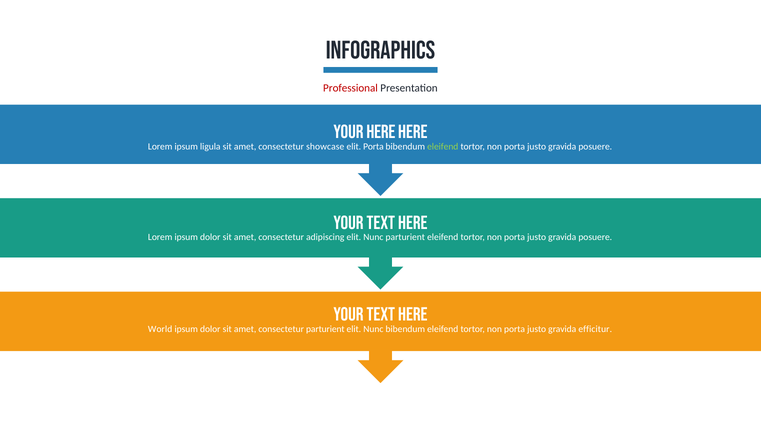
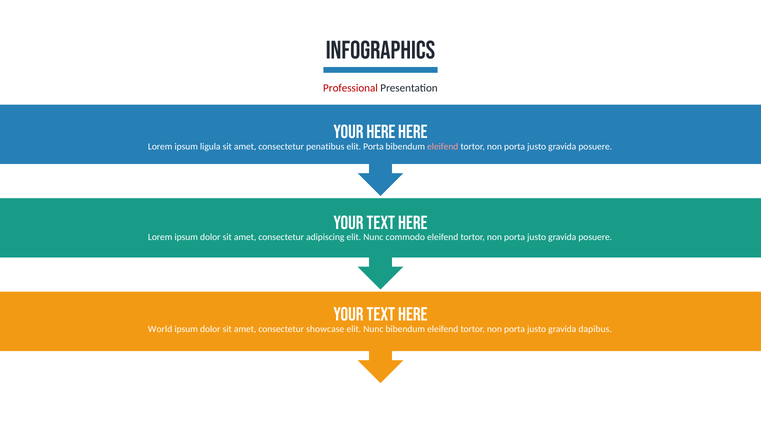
showcase: showcase -> penatibus
eleifend at (443, 147) colour: light green -> pink
Nunc parturient: parturient -> commodo
consectetur parturient: parturient -> showcase
efficitur: efficitur -> dapibus
